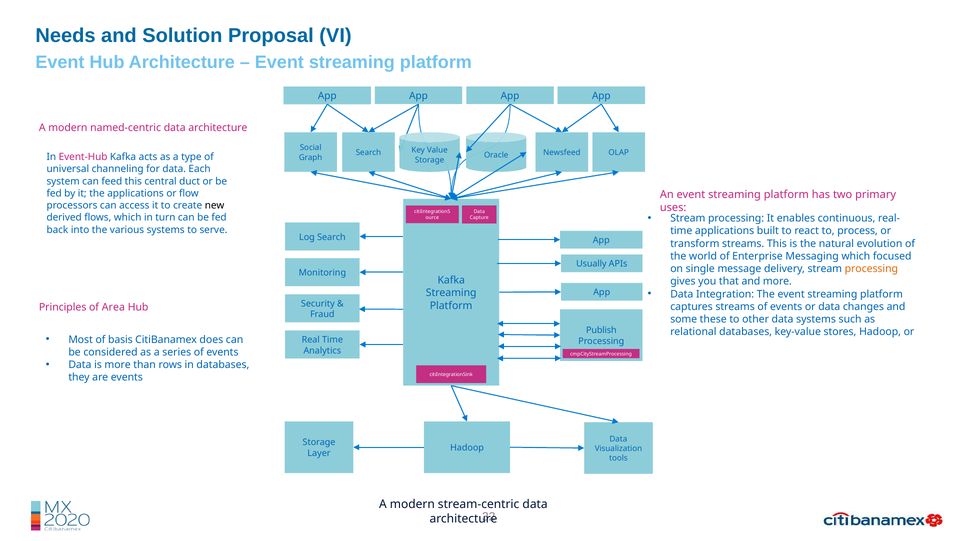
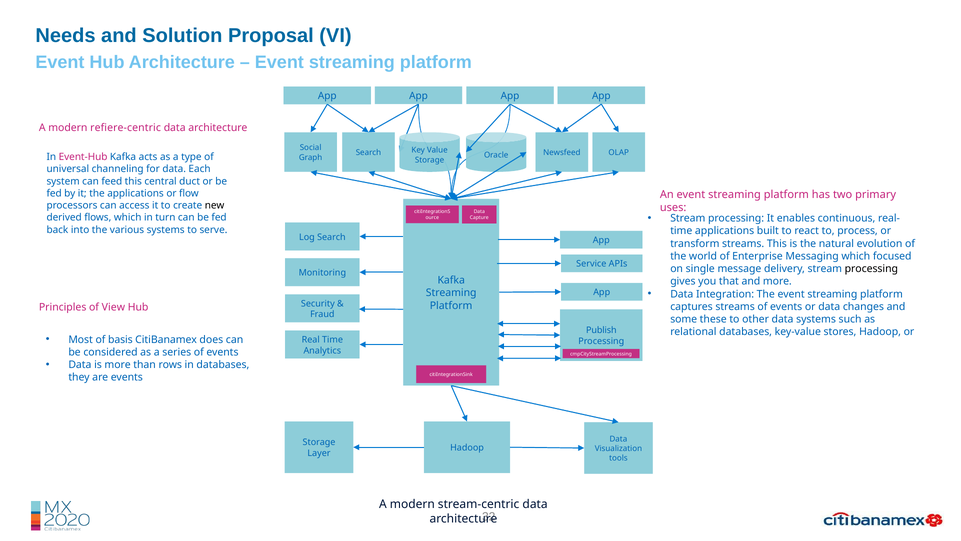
named-centric: named-centric -> refiere-centric
Usually: Usually -> Service
processing at (871, 269) colour: orange -> black
Area: Area -> View
